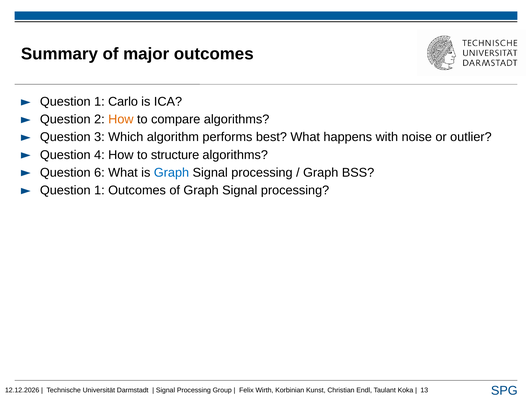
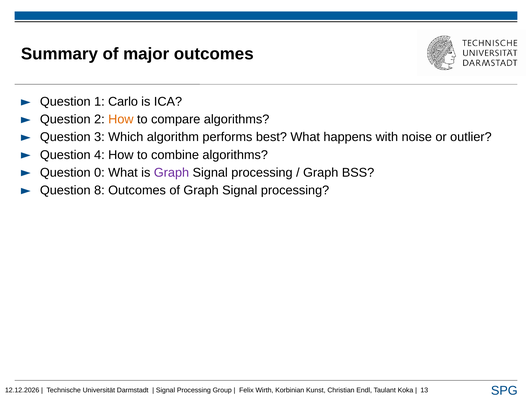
structure: structure -> combine
6: 6 -> 0
Graph at (172, 173) colour: blue -> purple
1 at (99, 190): 1 -> 8
